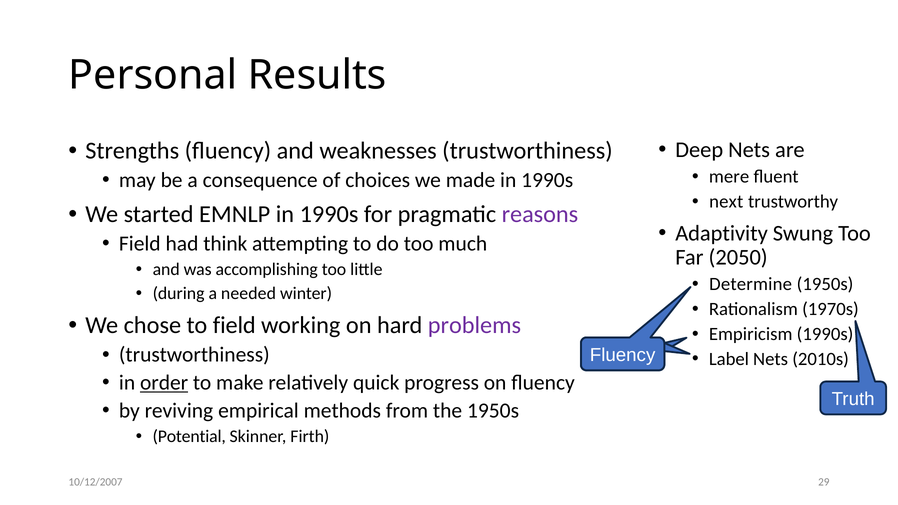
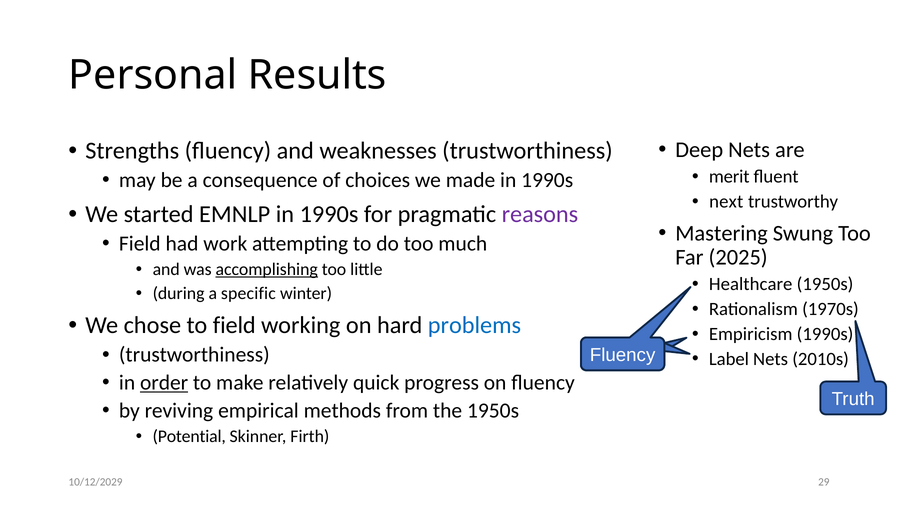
mere: mere -> merit
Adaptivity: Adaptivity -> Mastering
think: think -> work
2050: 2050 -> 2025
accomplishing underline: none -> present
Determine: Determine -> Healthcare
needed: needed -> specific
problems colour: purple -> blue
10/12/2007: 10/12/2007 -> 10/12/2029
